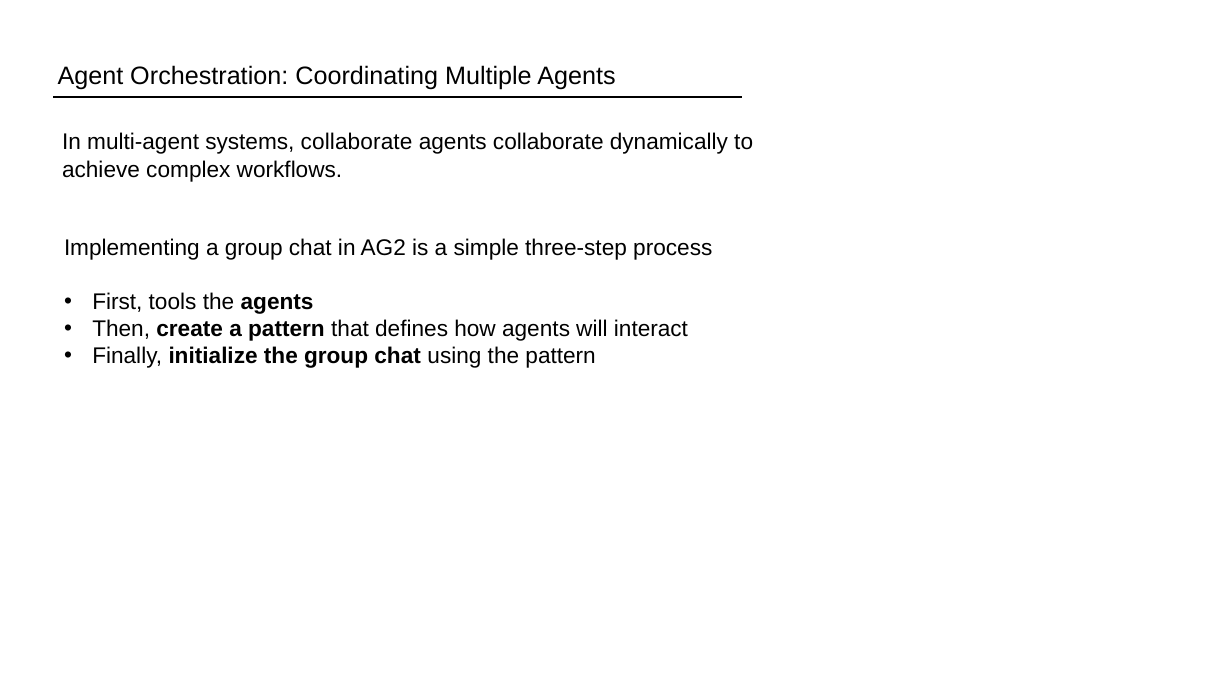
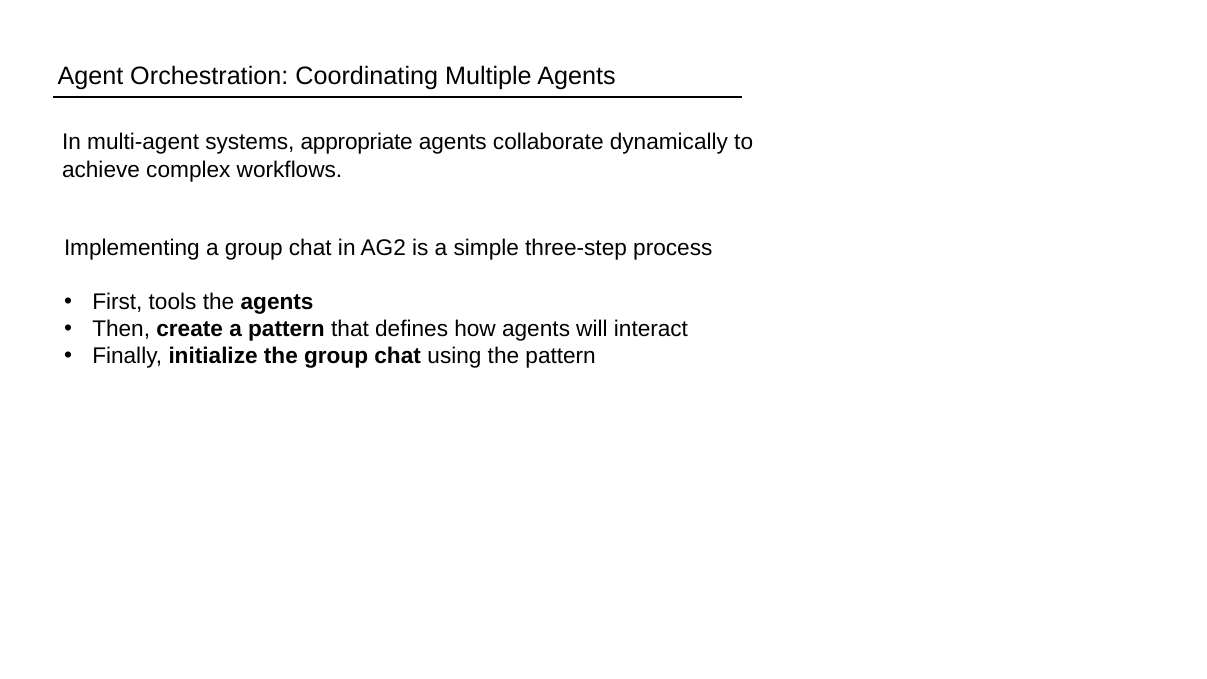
systems collaborate: collaborate -> appropriate
